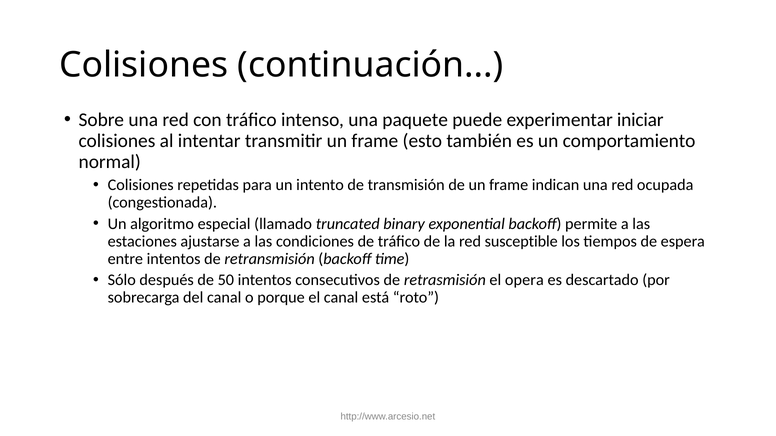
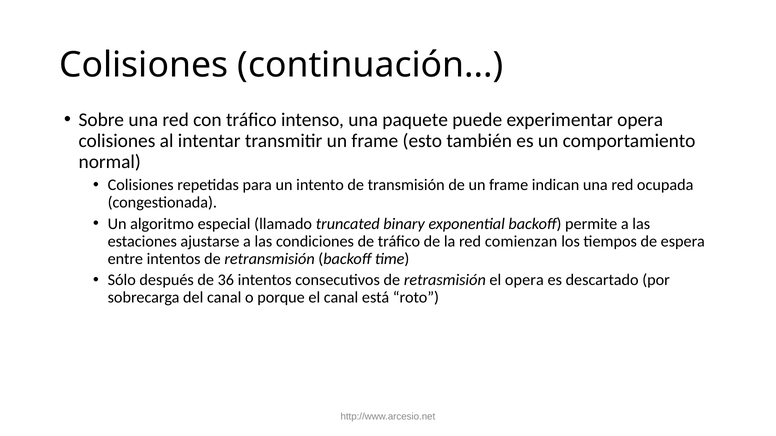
experimentar iniciar: iniciar -> opera
susceptible: susceptible -> comienzan
50: 50 -> 36
